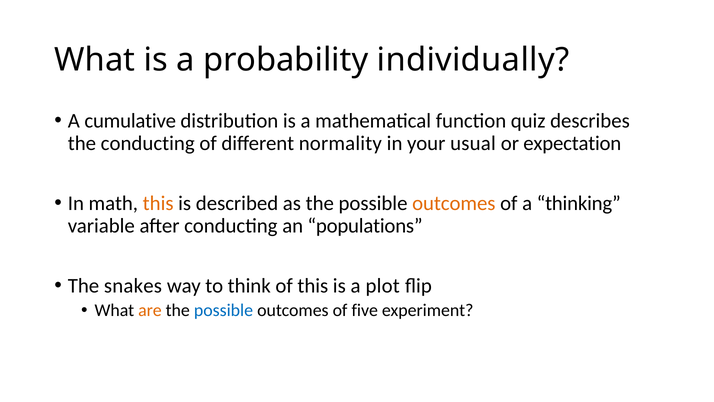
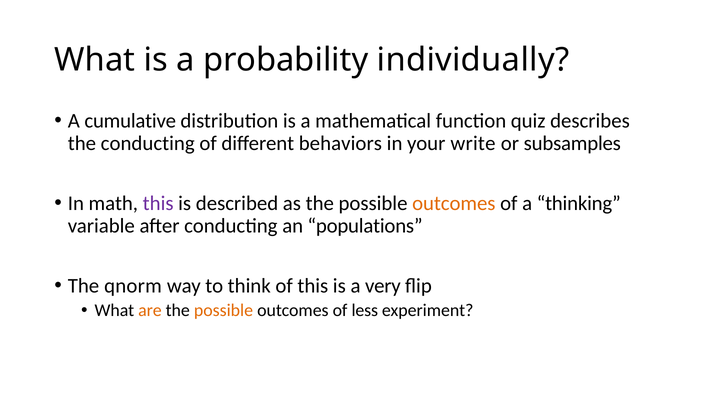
normality: normality -> behaviors
usual: usual -> write
expectation: expectation -> subsamples
this at (158, 203) colour: orange -> purple
snakes: snakes -> qnorm
plot: plot -> very
possible at (223, 310) colour: blue -> orange
five: five -> less
